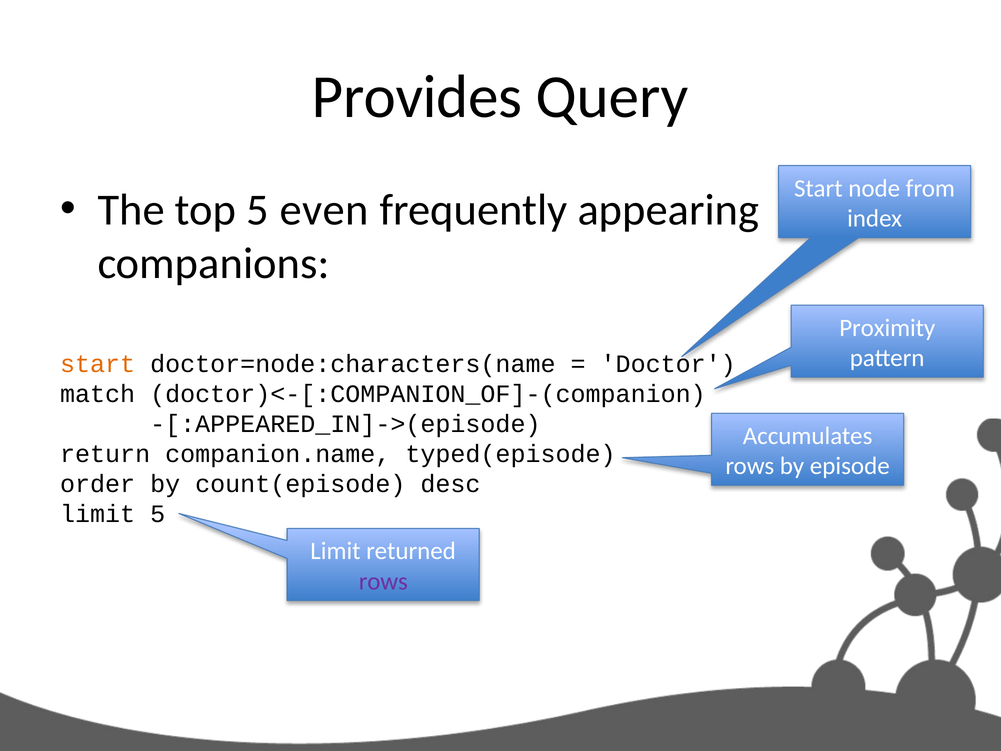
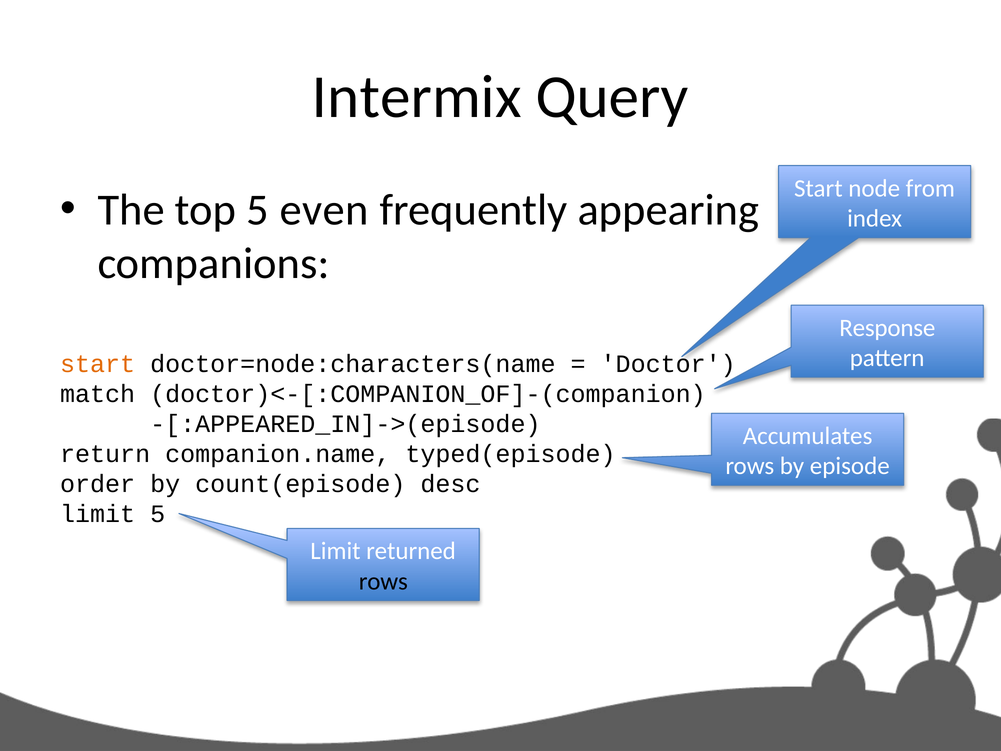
Provides: Provides -> Intermix
Proximity: Proximity -> Response
rows at (383, 581) colour: purple -> black
